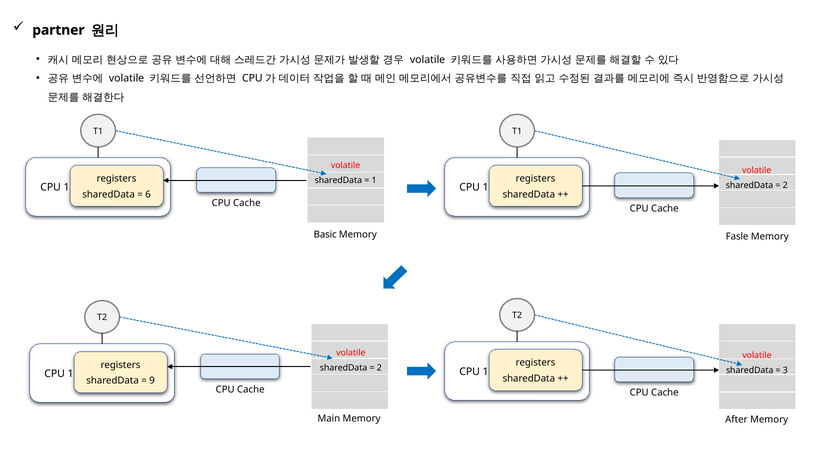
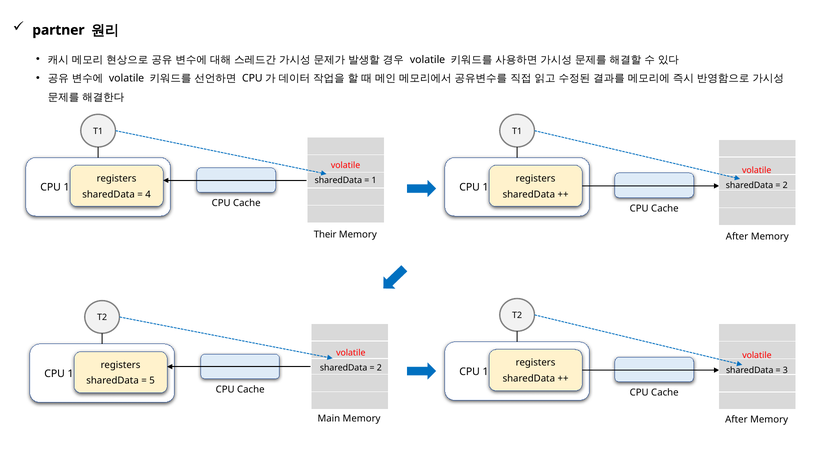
6: 6 -> 4
Basic: Basic -> Their
Fasle at (737, 237): Fasle -> After
9: 9 -> 5
